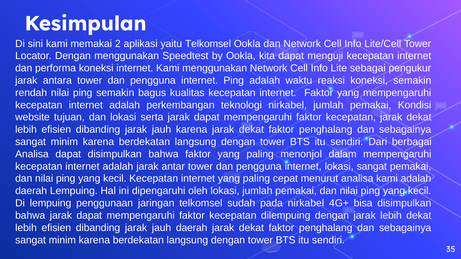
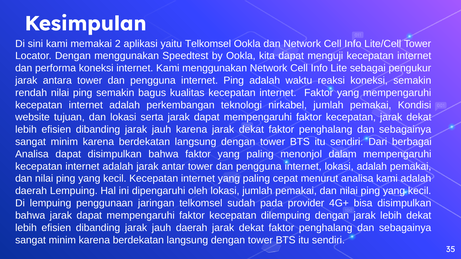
lokasi sangat: sangat -> adalah
pada nirkabel: nirkabel -> provider
